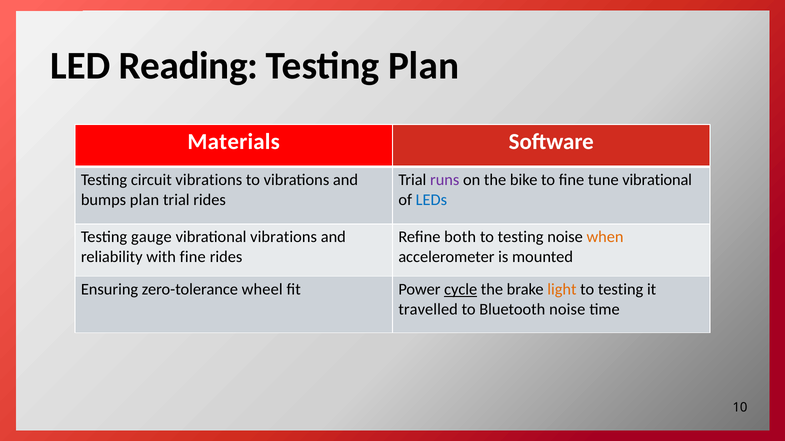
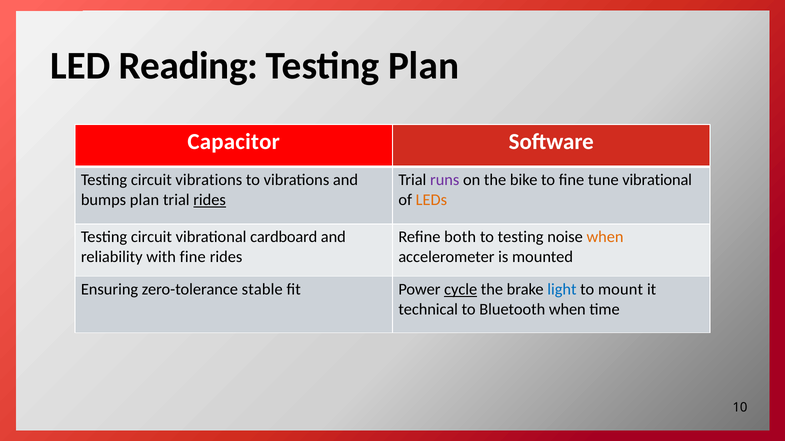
Materials: Materials -> Capacitor
rides at (210, 200) underline: none -> present
LEDs colour: blue -> orange
gauge at (151, 237): gauge -> circuit
vibrational vibrations: vibrations -> cardboard
wheel: wheel -> stable
light colour: orange -> blue
testing at (621, 290): testing -> mount
travelled: travelled -> technical
Bluetooth noise: noise -> when
